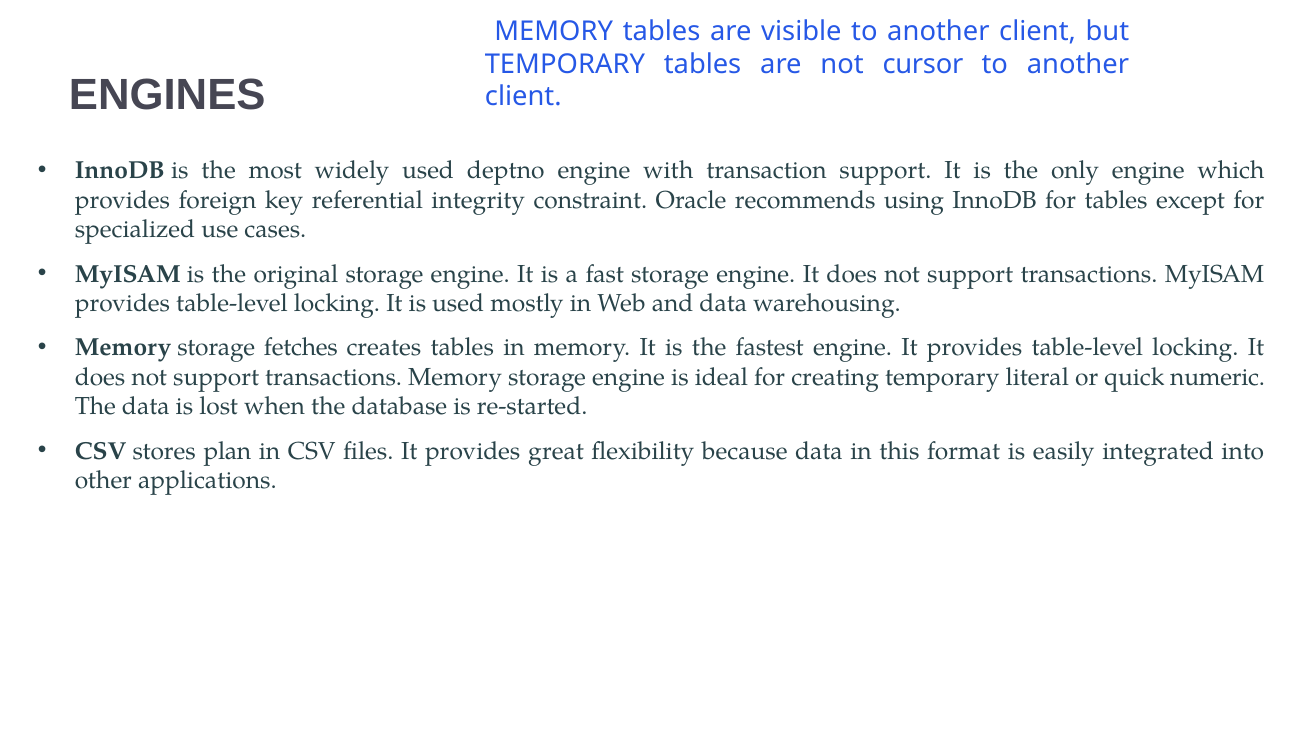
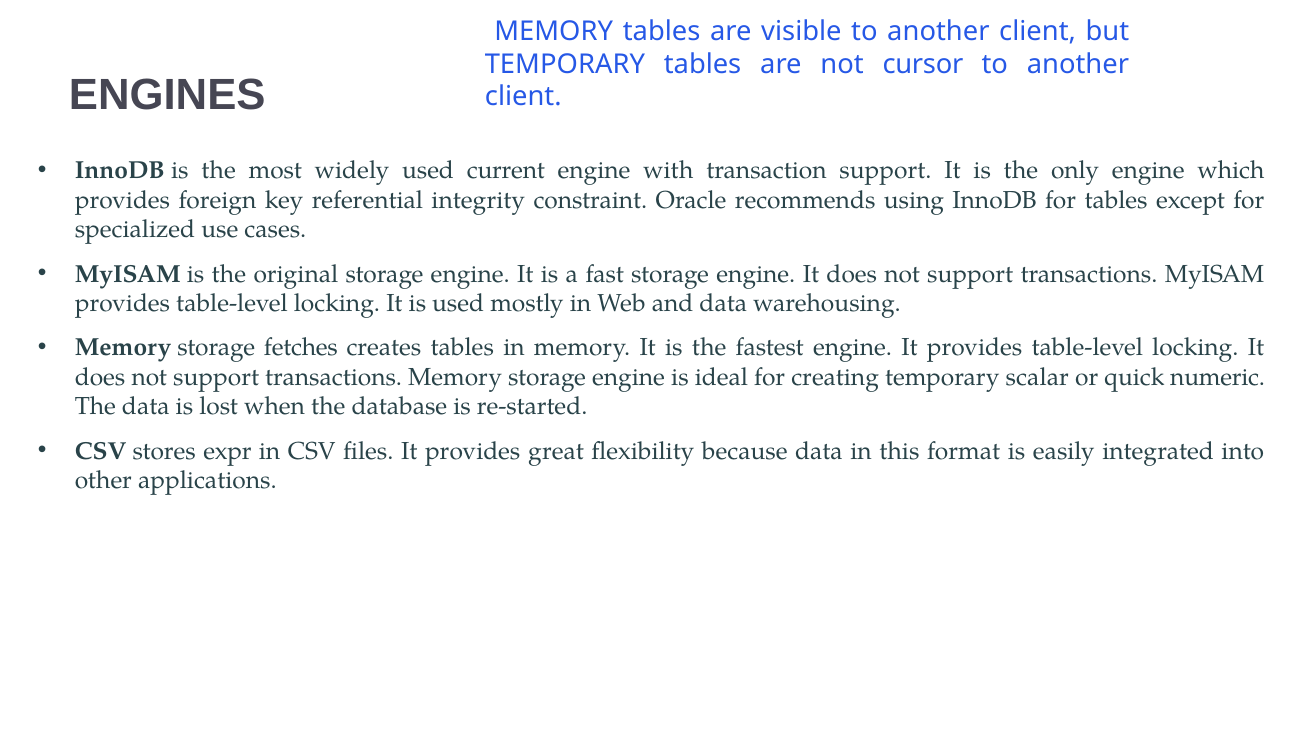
deptno: deptno -> current
literal: literal -> scalar
plan: plan -> expr
